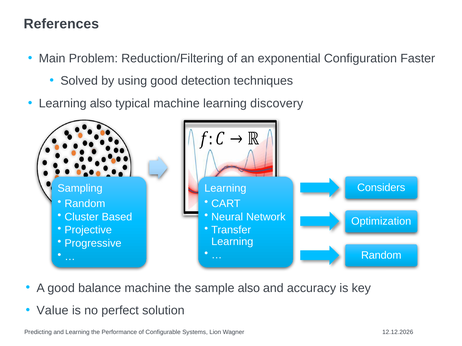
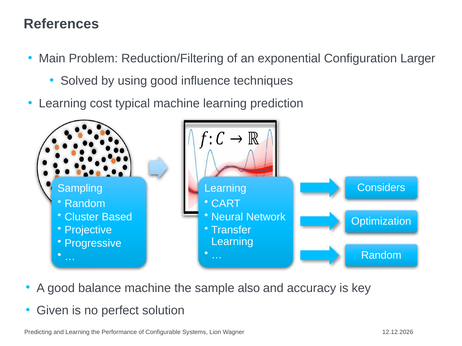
Faster: Faster -> Larger
detection: detection -> influence
Learning also: also -> cost
discovery: discovery -> prediction
Value: Value -> Given
